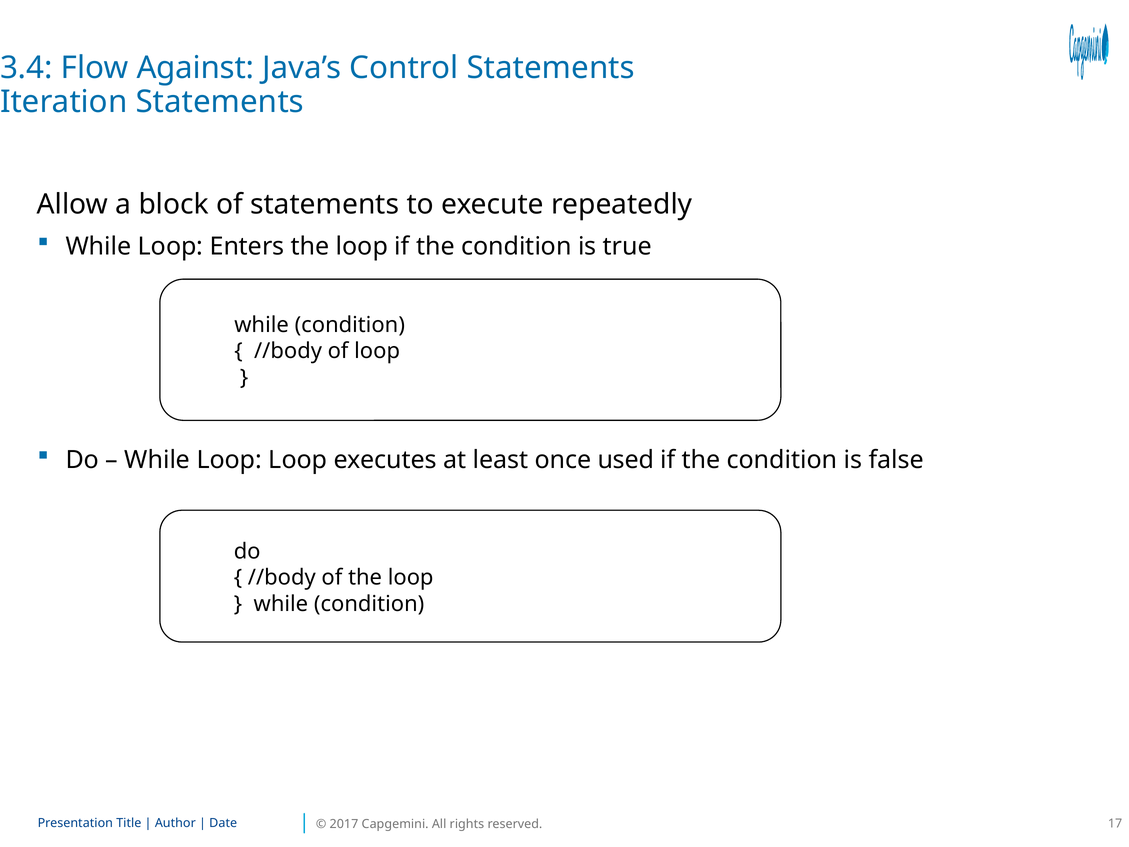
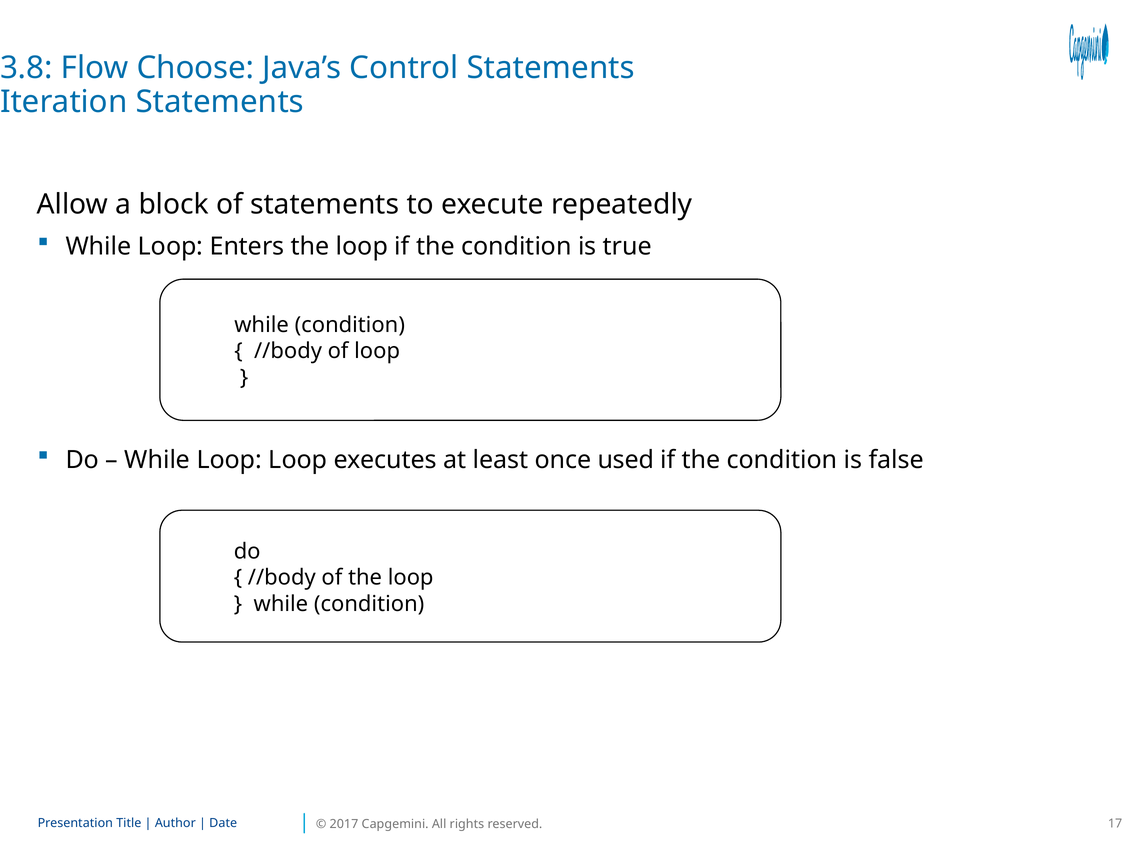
3.4: 3.4 -> 3.8
Against: Against -> Choose
